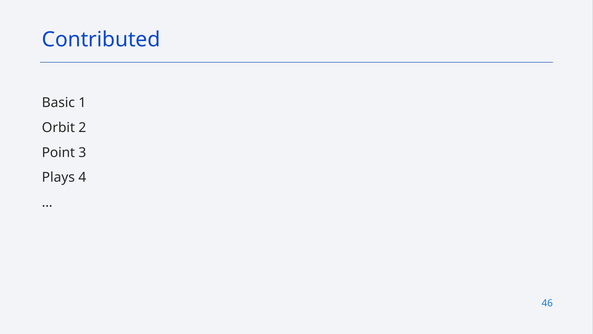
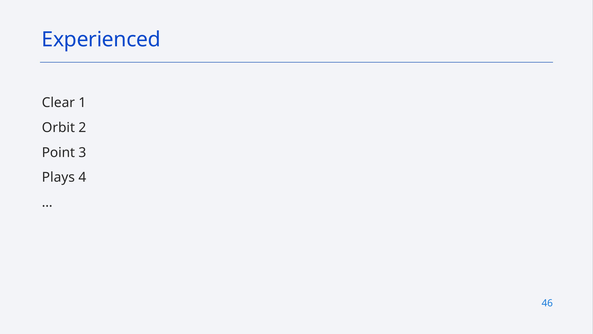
Contributed: Contributed -> Experienced
Basic: Basic -> Clear
